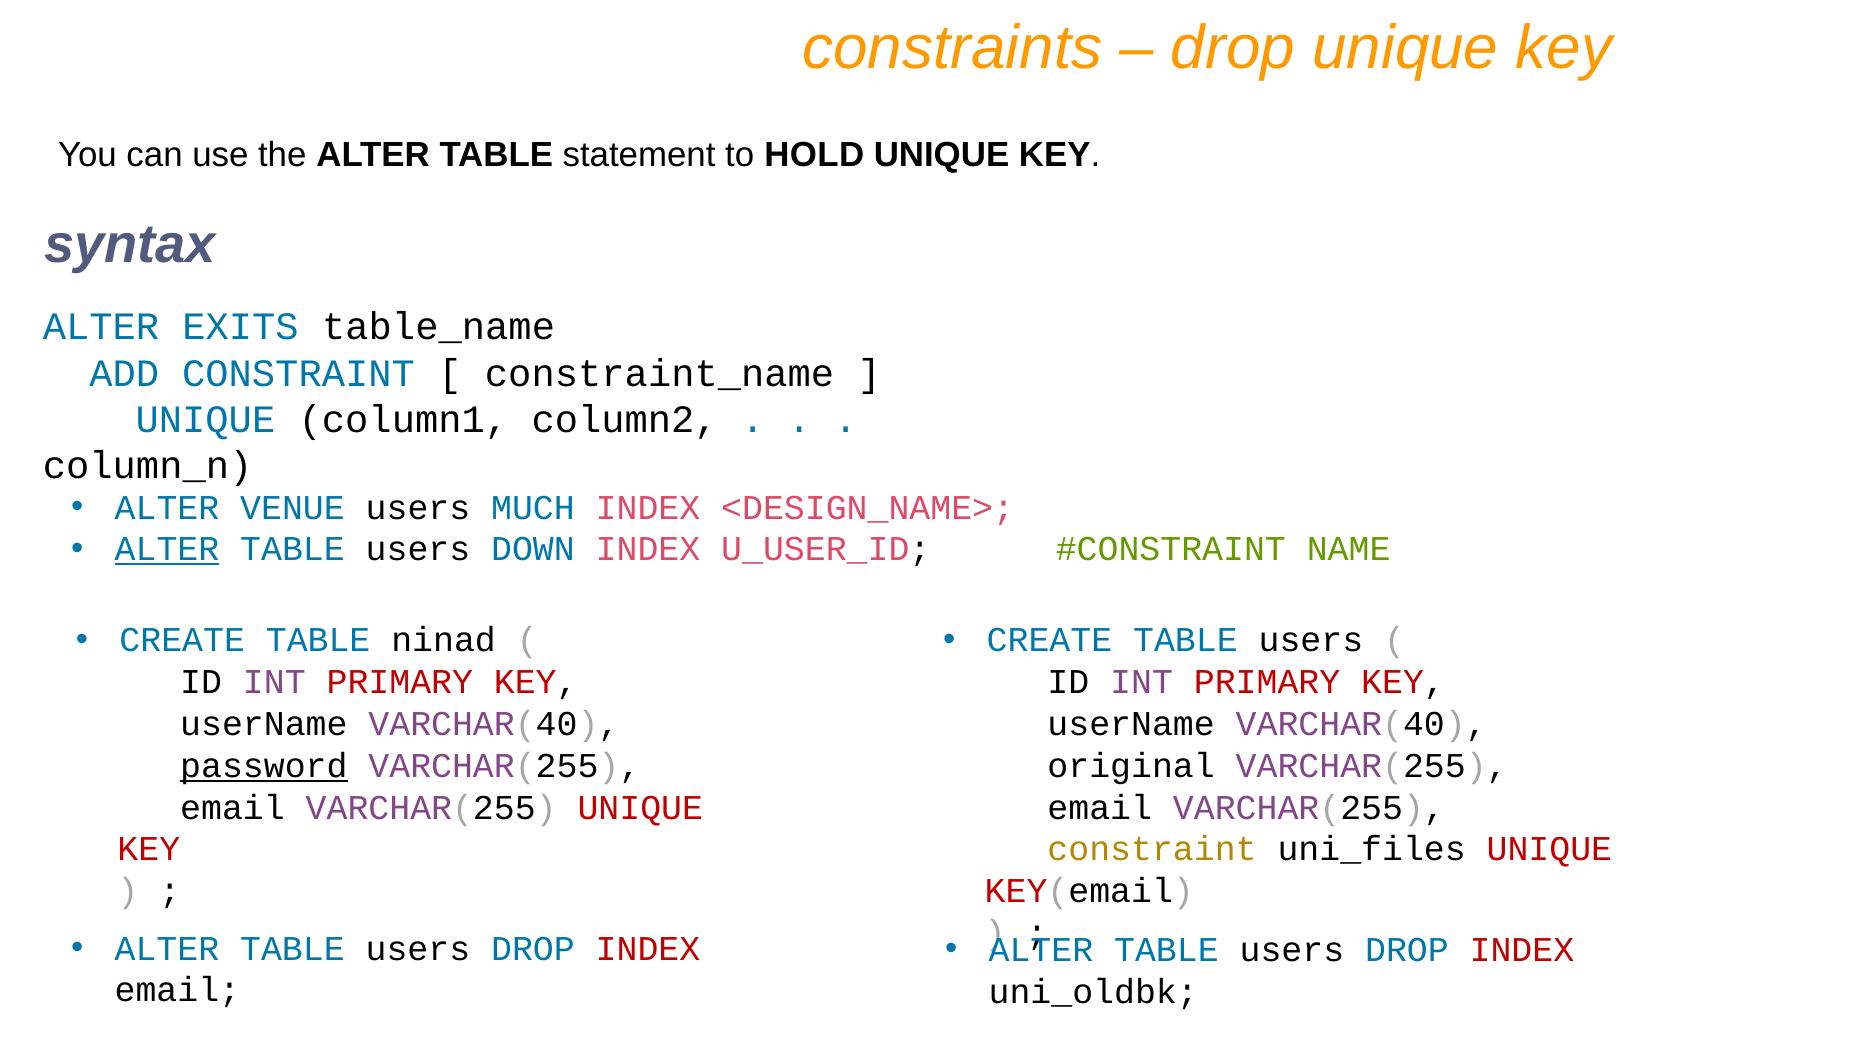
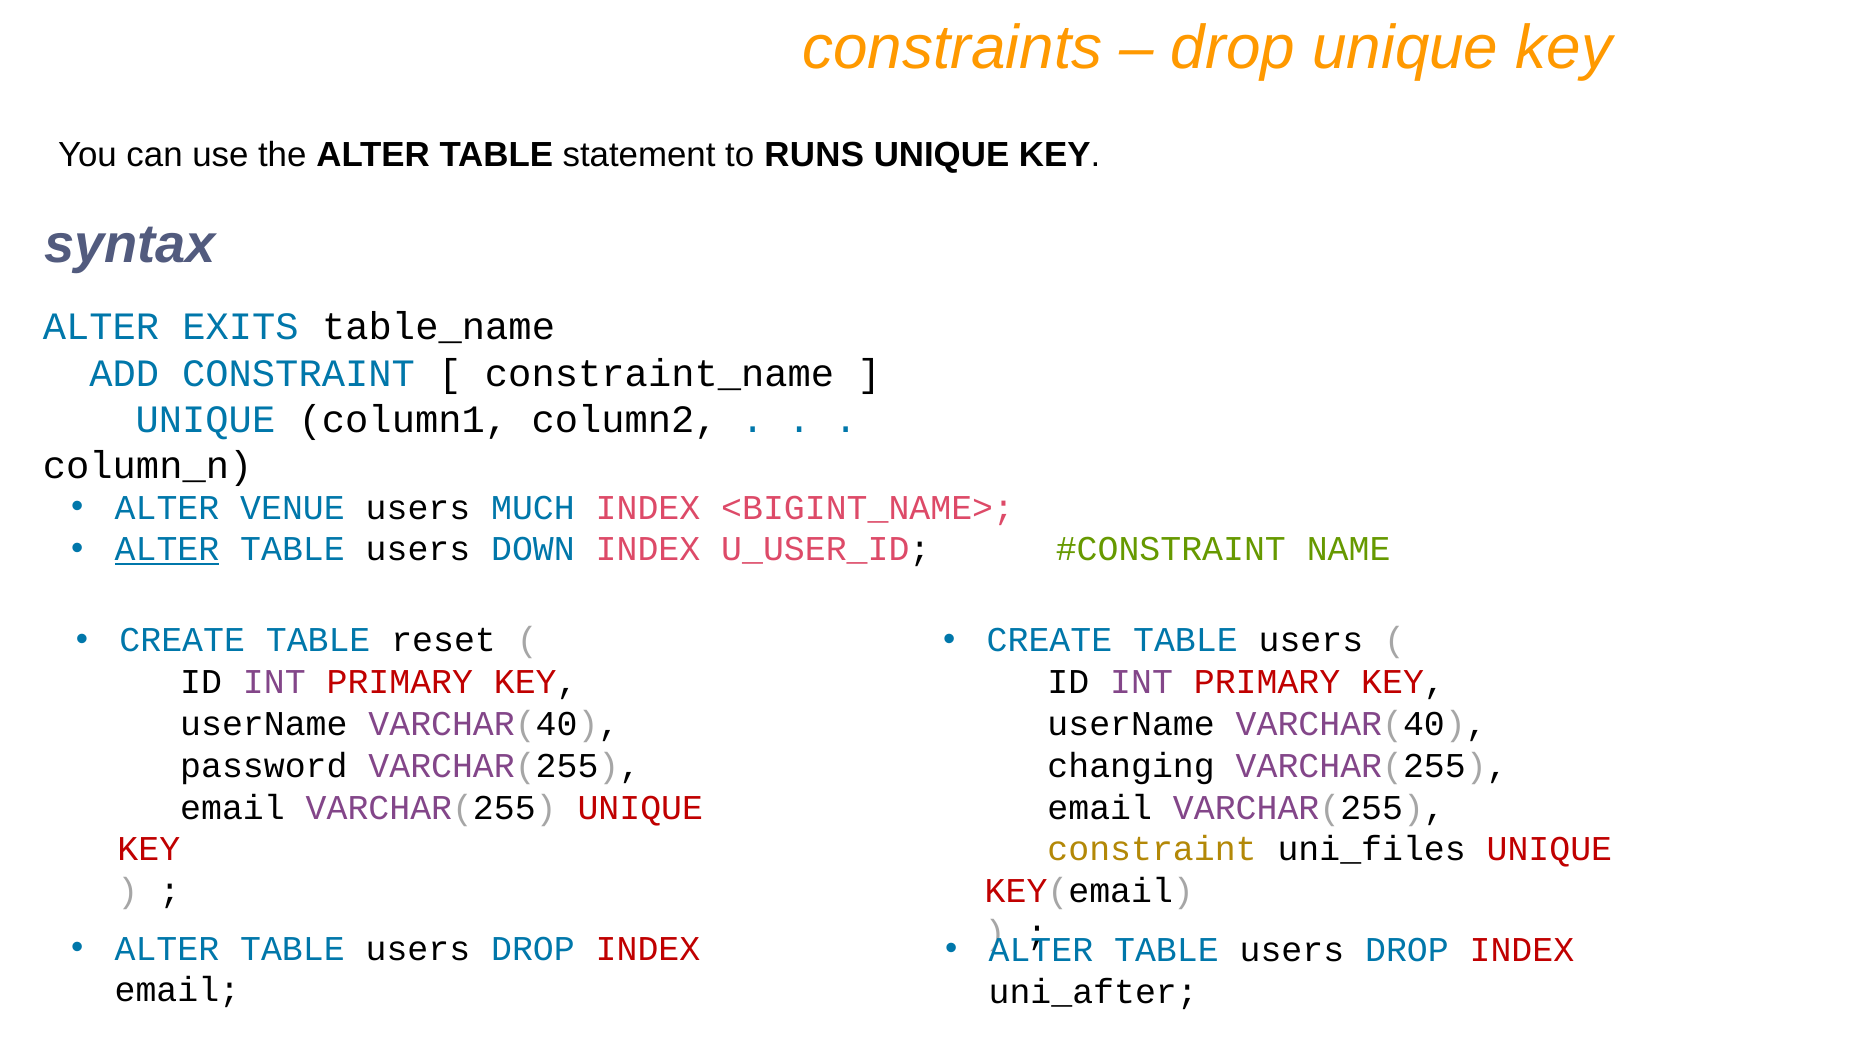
HOLD: HOLD -> RUNS
<DESIGN_NAME>: <DESIGN_NAME> -> <BIGINT_NAME>
ninad: ninad -> reset
password underline: present -> none
original: original -> changing
uni_oldbk: uni_oldbk -> uni_after
